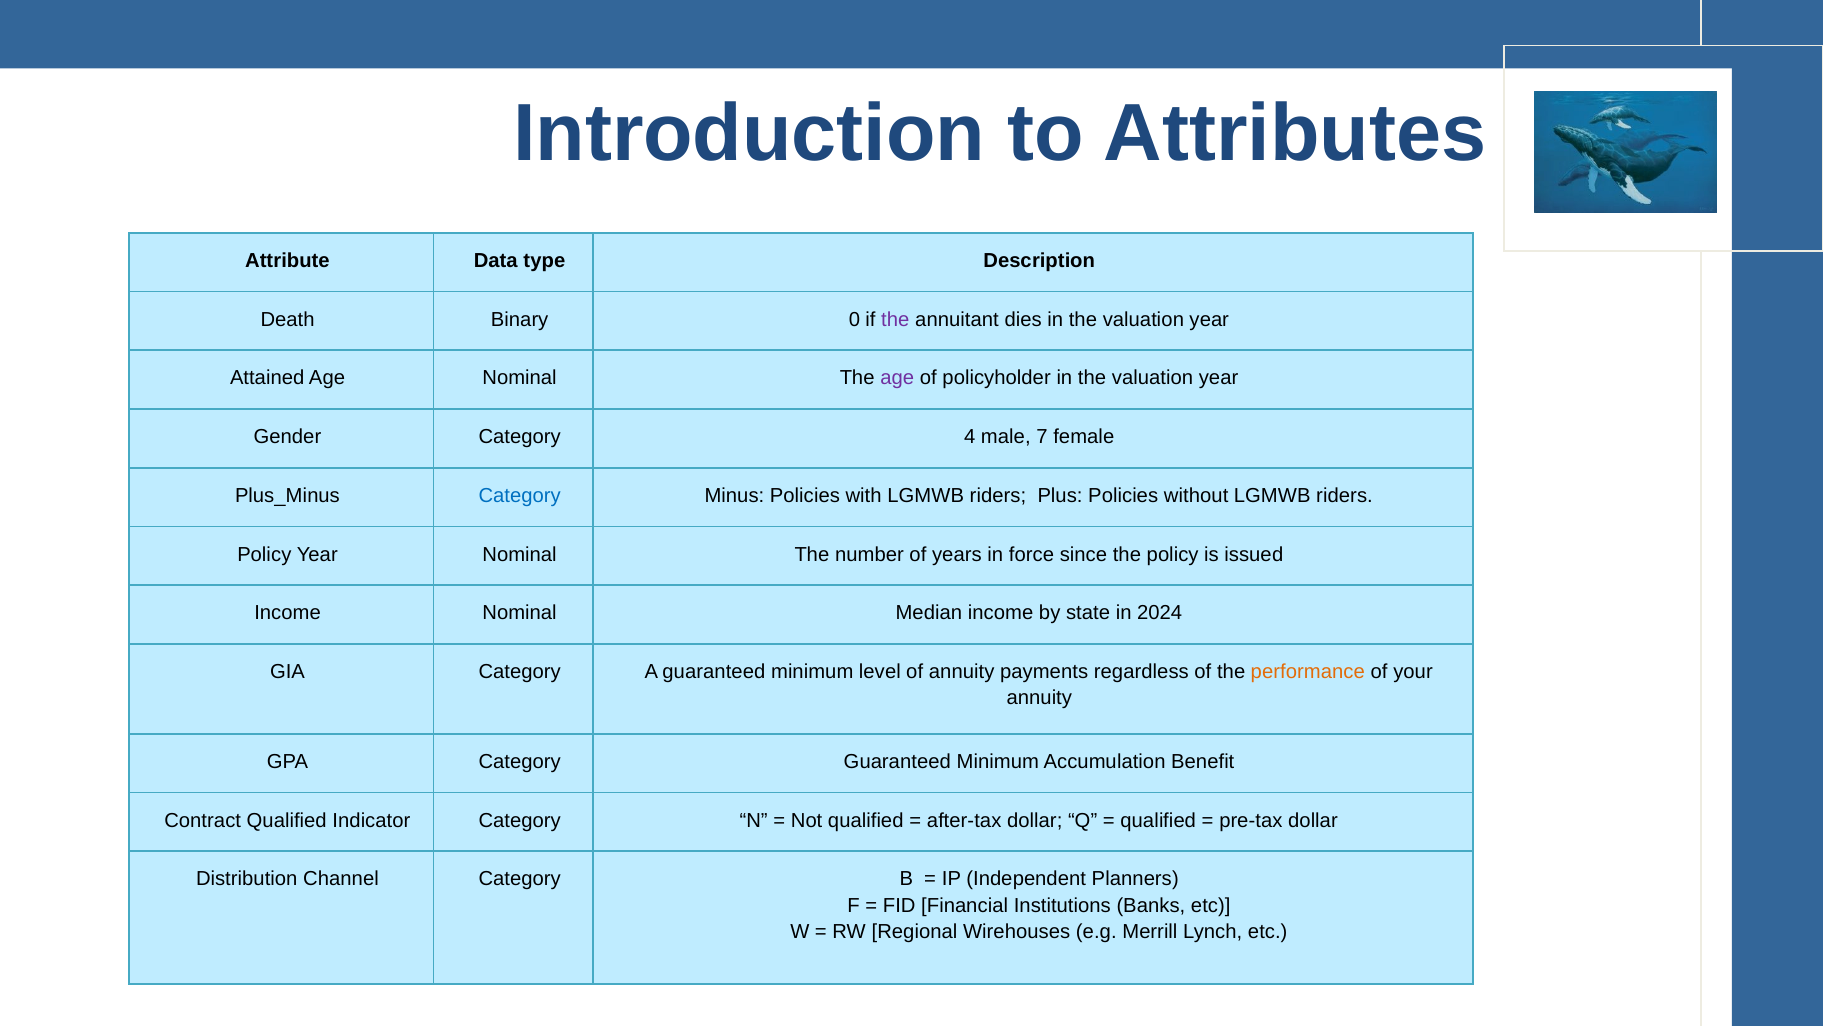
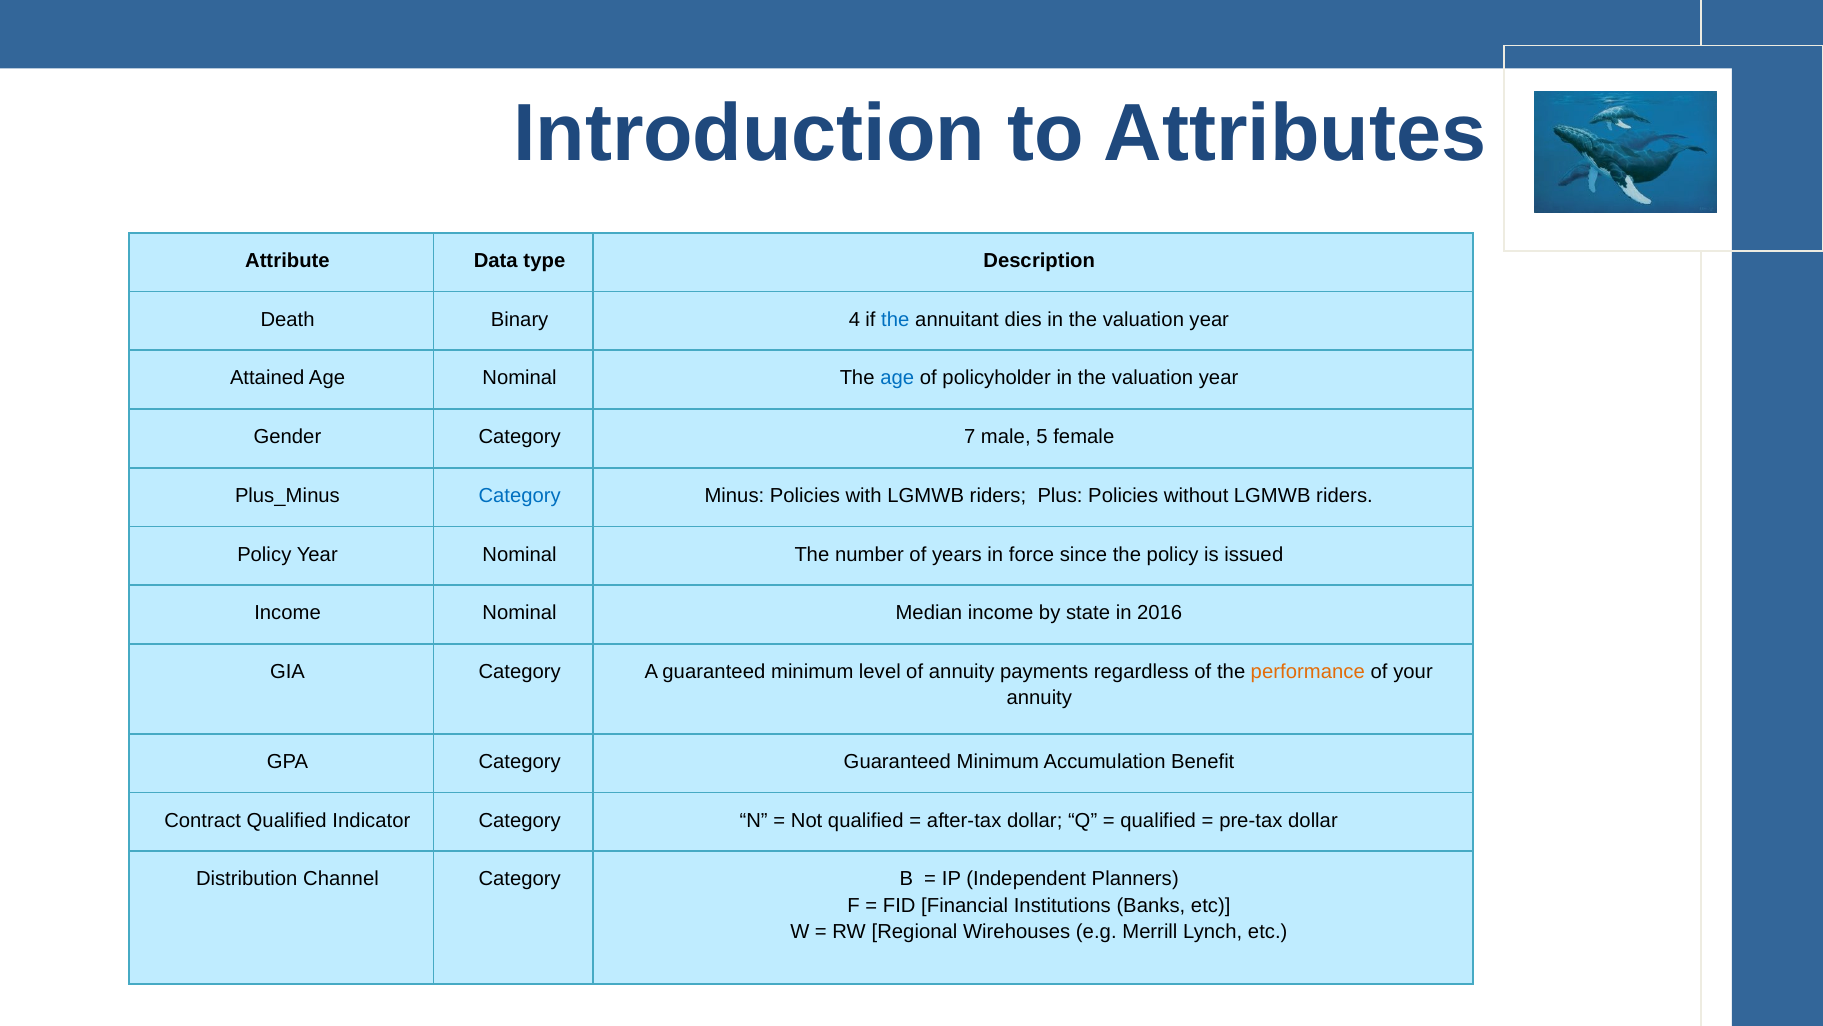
0: 0 -> 4
the at (895, 319) colour: purple -> blue
age at (897, 378) colour: purple -> blue
4: 4 -> 7
7: 7 -> 5
2024: 2024 -> 2016
